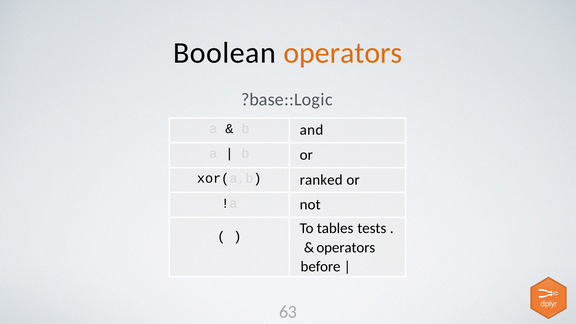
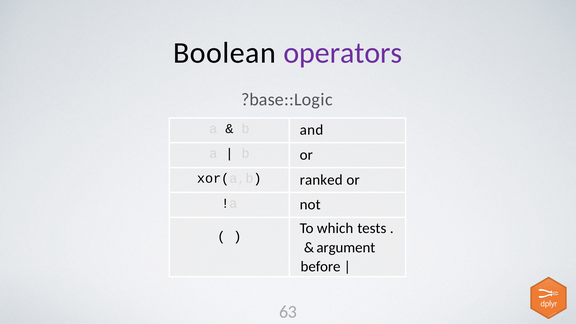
operators at (343, 53) colour: orange -> purple
tables: tables -> which
operators at (346, 247): operators -> argument
